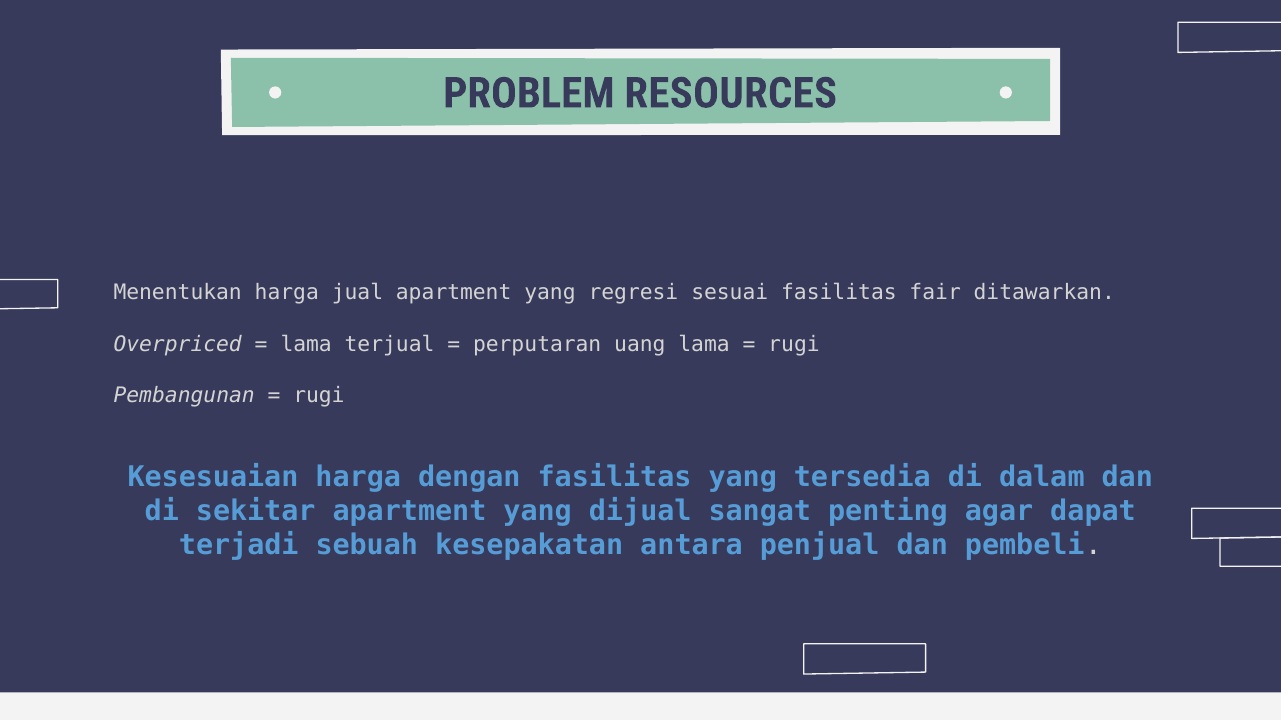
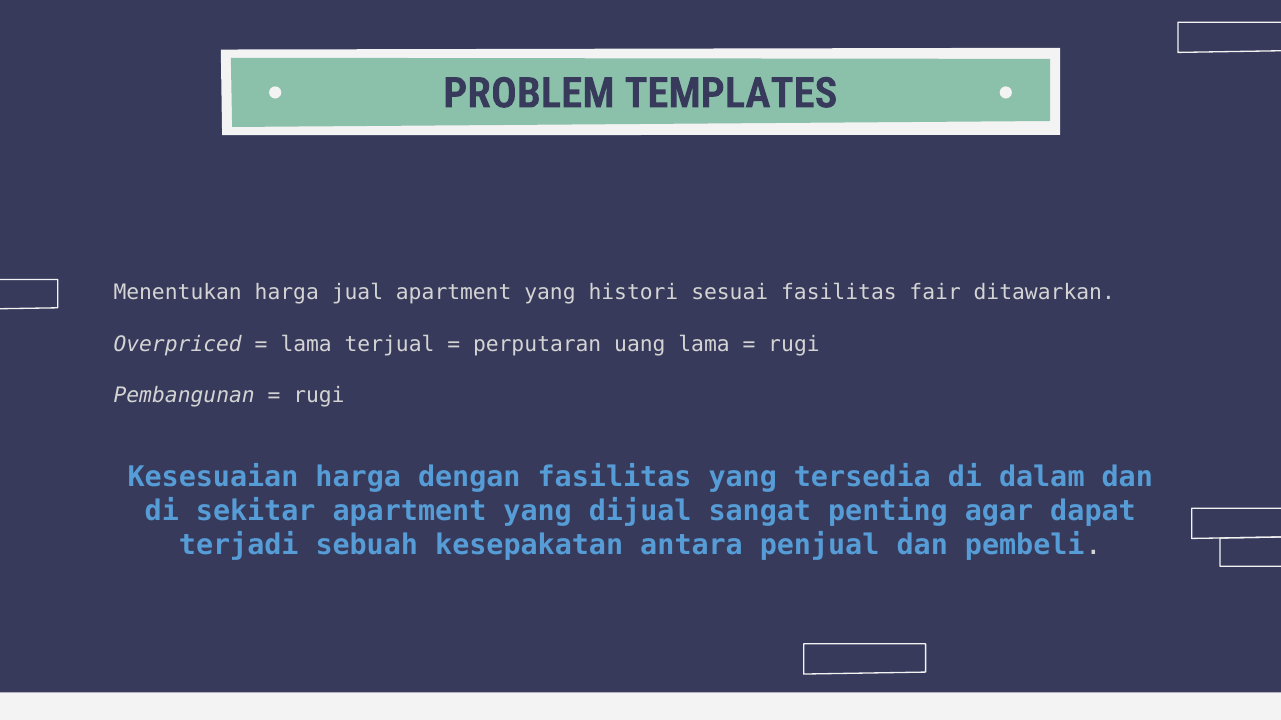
RESOURCES: RESOURCES -> TEMPLATES
regresi: regresi -> histori
